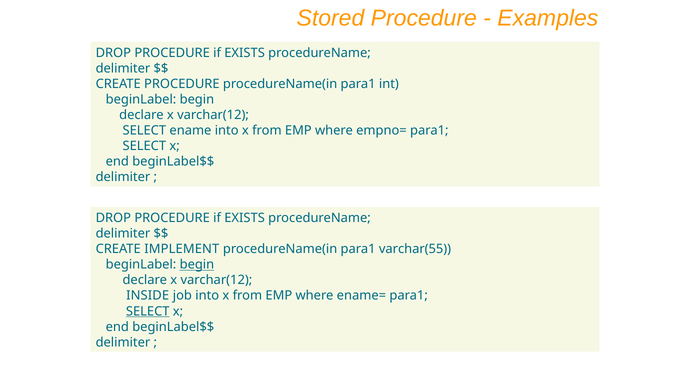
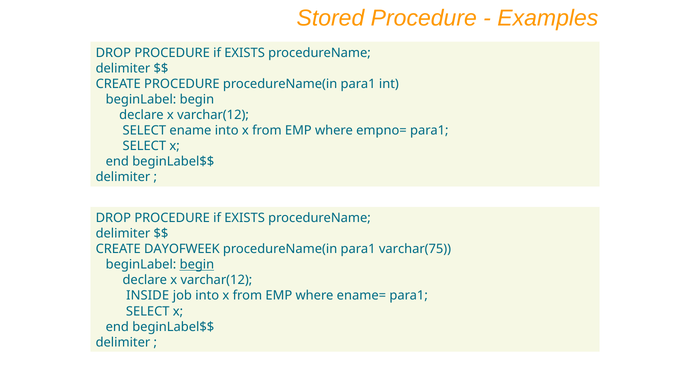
IMPLEMENT: IMPLEMENT -> DAYOFWEEK
varchar(55: varchar(55 -> varchar(75
SELECT at (148, 311) underline: present -> none
